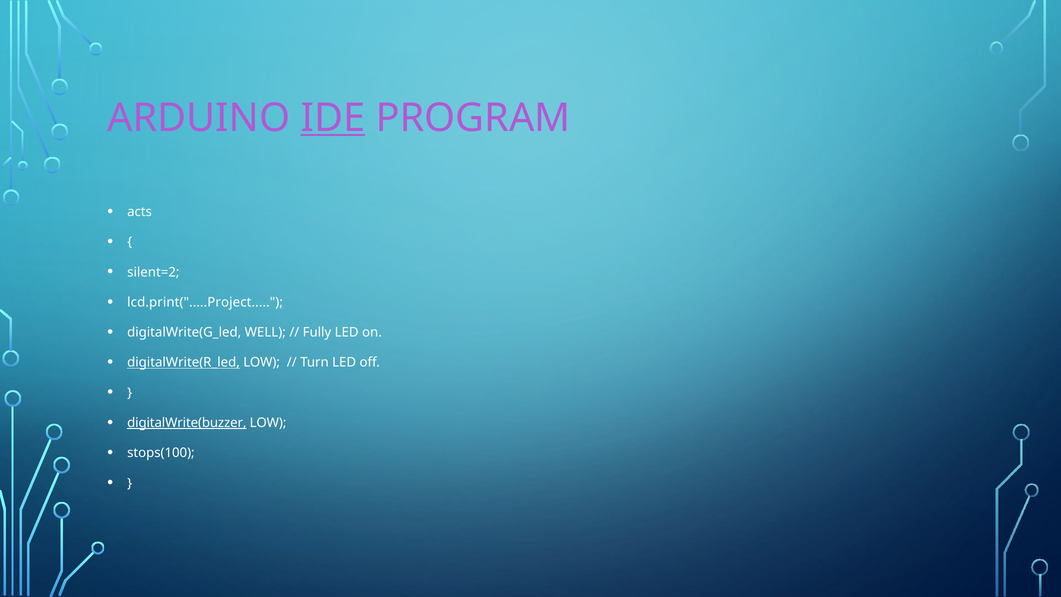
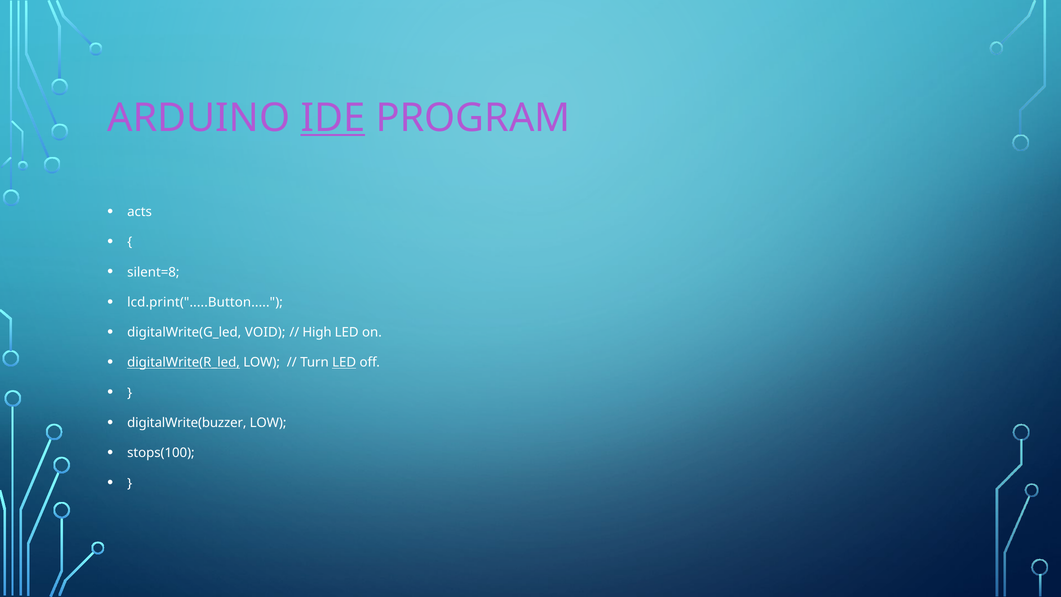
silent=2: silent=2 -> silent=8
lcd.print(".....Project: lcd.print(".....Project -> lcd.print(".....Button
WELL: WELL -> VOID
Fully: Fully -> High
LED at (344, 362) underline: none -> present
digitalWrite(buzzer underline: present -> none
